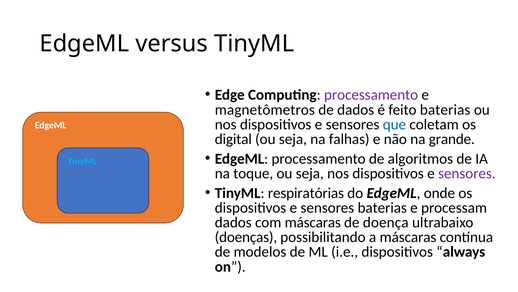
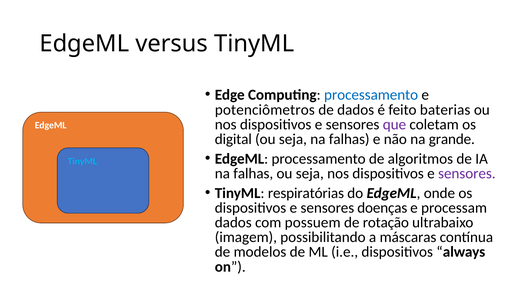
processamento at (371, 95) colour: purple -> blue
magnetômetros: magnetômetros -> potenciômetros
que colour: blue -> purple
toque at (253, 173): toque -> falhas
sensores baterias: baterias -> doenças
com máscaras: máscaras -> possuem
doença: doença -> rotação
doenças: doenças -> imagem
